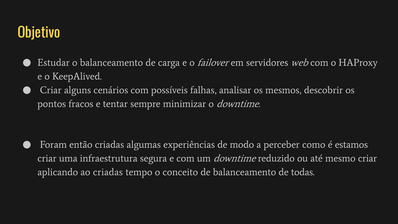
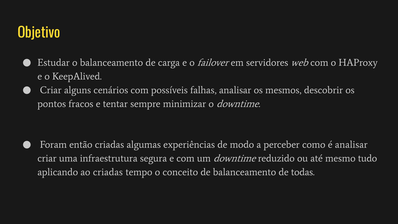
é estamos: estamos -> analisar
mesmo criar: criar -> tudo
